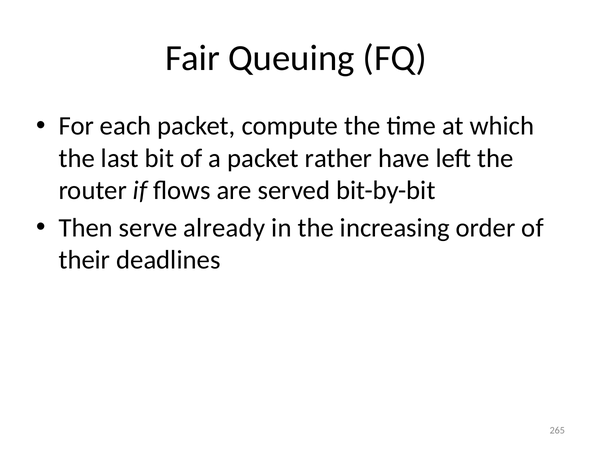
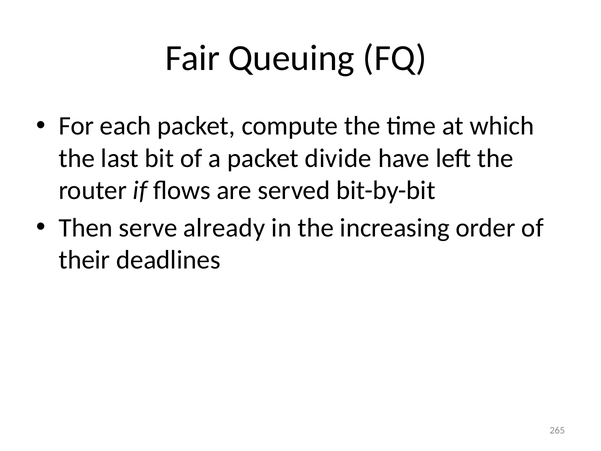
rather: rather -> divide
